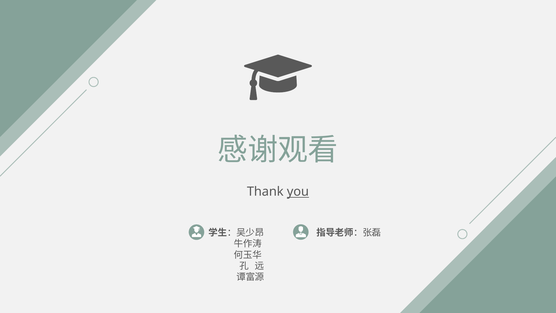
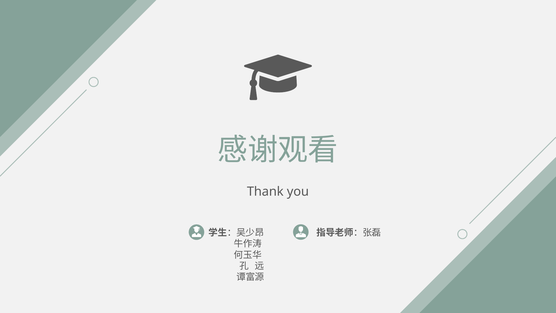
you underline: present -> none
